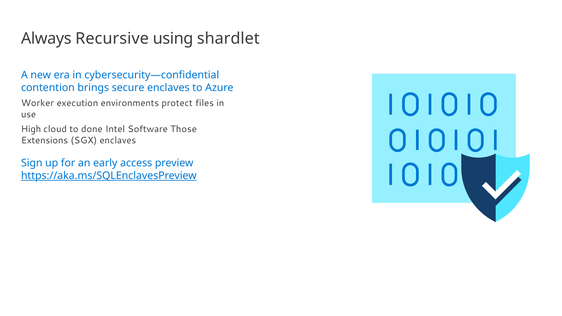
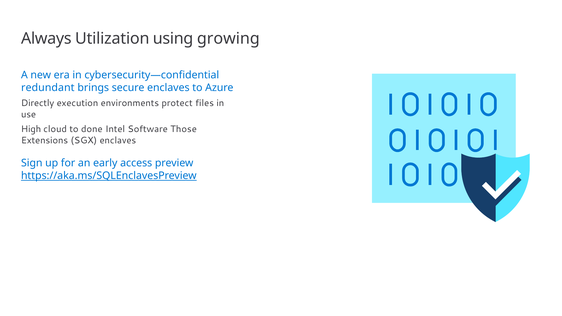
Recursive: Recursive -> Utilization
shardlet: shardlet -> growing
contention: contention -> redundant
Worker: Worker -> Directly
